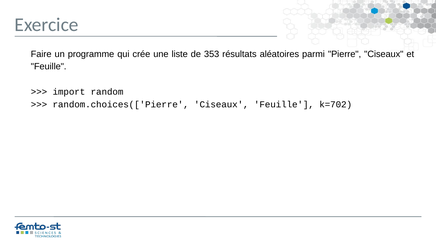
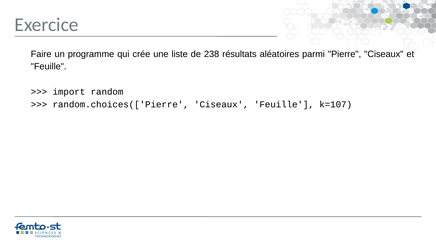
353: 353 -> 238
k=702: k=702 -> k=107
